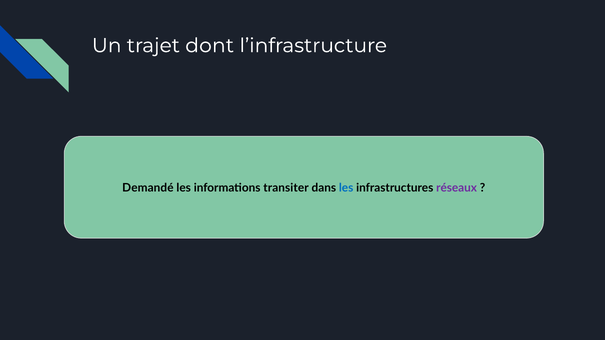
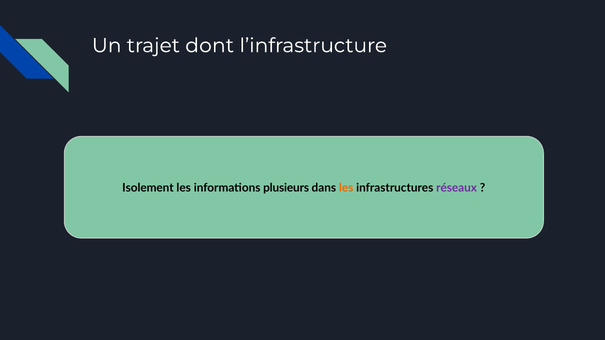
Demandé: Demandé -> Isolement
transiter: transiter -> plusieurs
les at (346, 188) colour: blue -> orange
